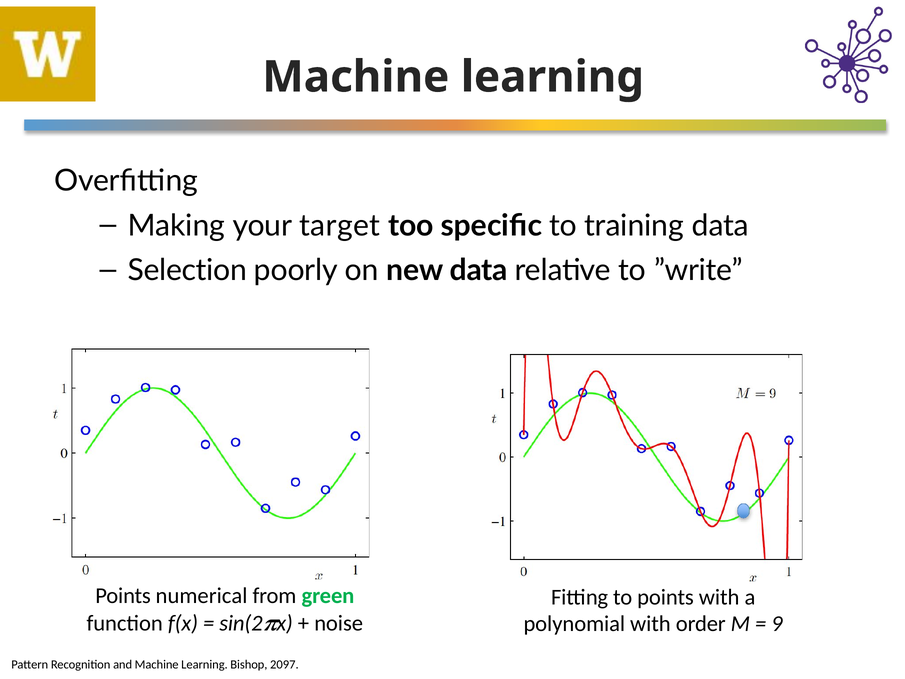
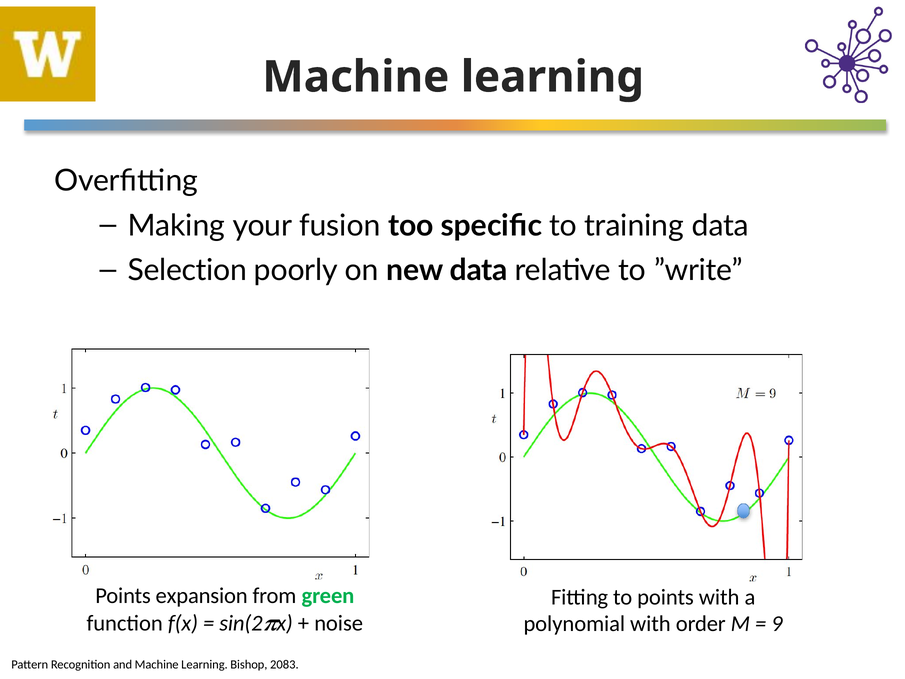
target: target -> fusion
numerical: numerical -> expansion
2097: 2097 -> 2083
